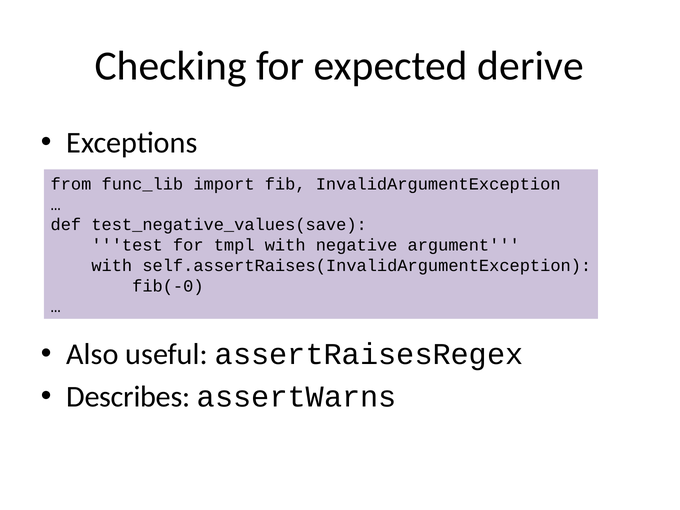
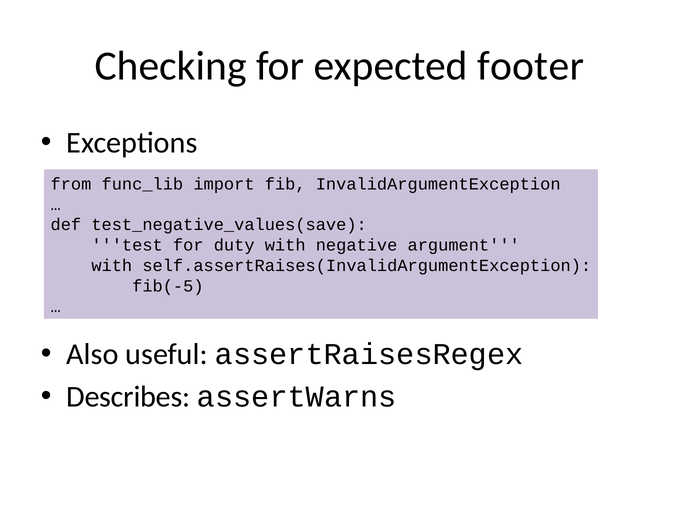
derive: derive -> footer
tmpl: tmpl -> duty
fib(-0: fib(-0 -> fib(-5
